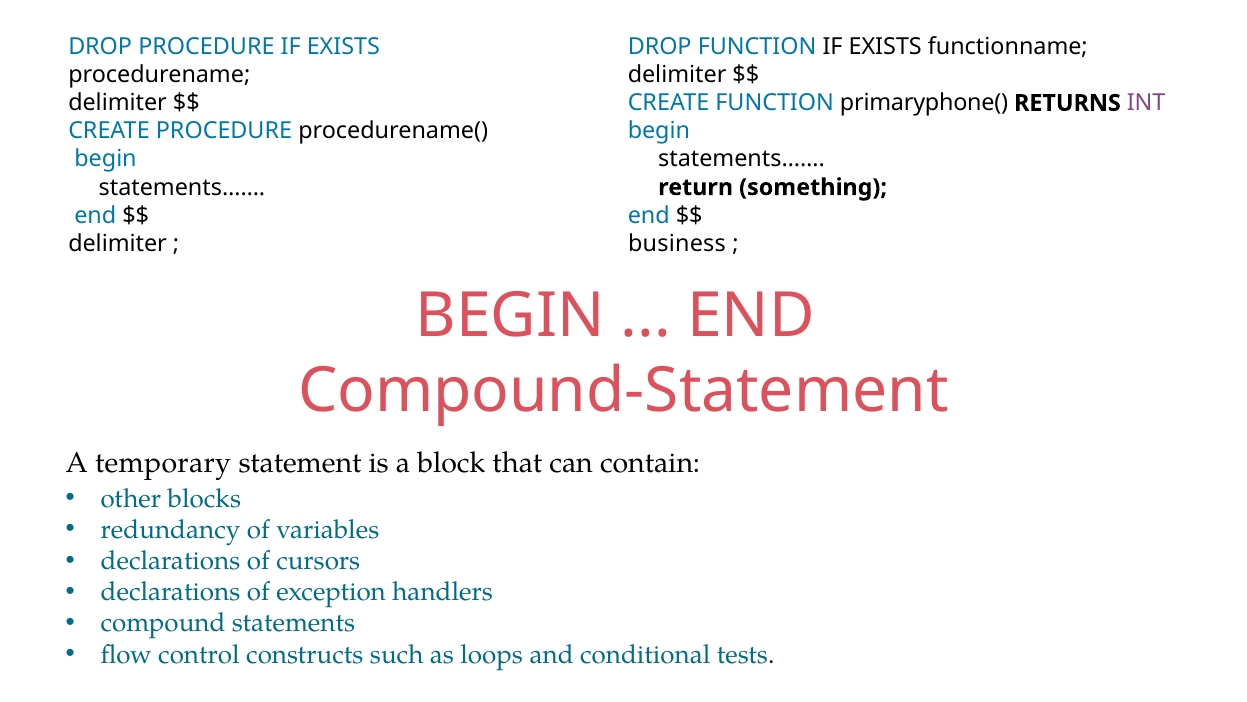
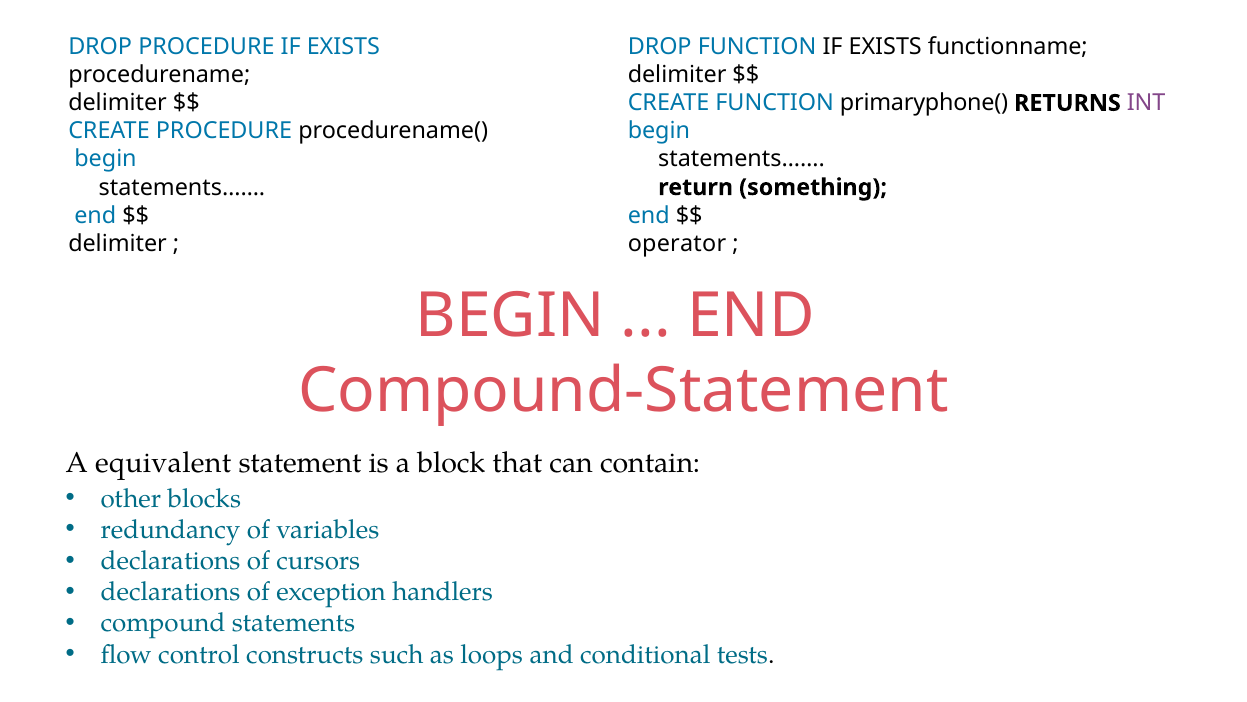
business: business -> operator
temporary: temporary -> equivalent
